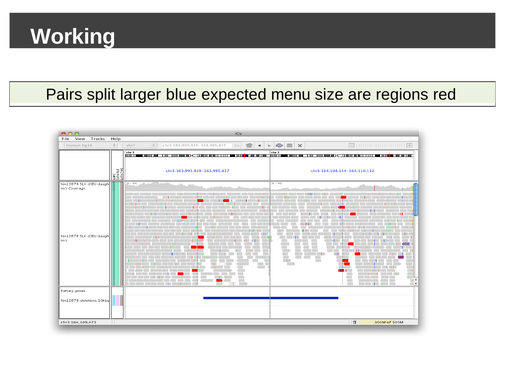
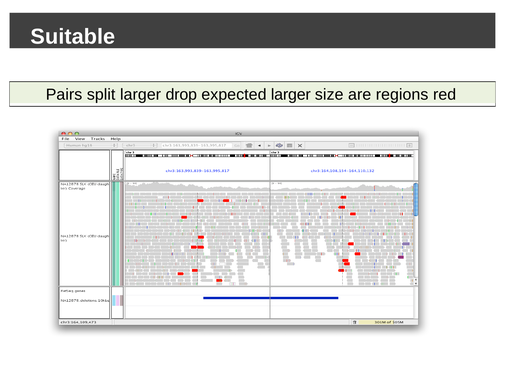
Working: Working -> Suitable
blue: blue -> drop
expected menu: menu -> larger
